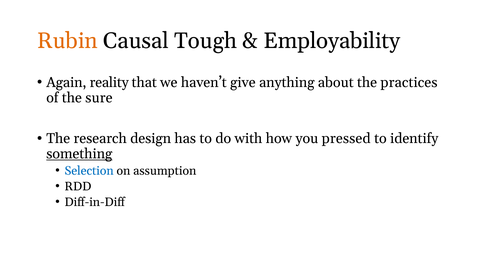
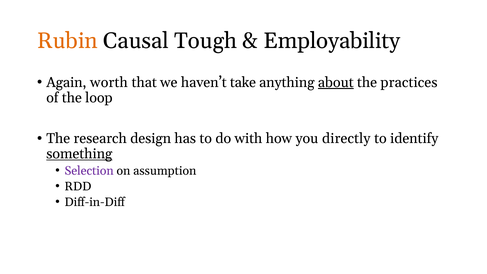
reality: reality -> worth
give: give -> take
about underline: none -> present
sure: sure -> loop
pressed: pressed -> directly
Selection colour: blue -> purple
